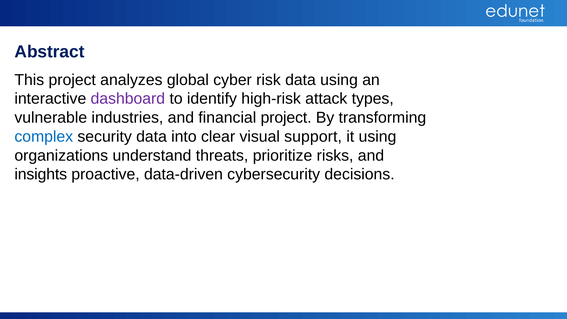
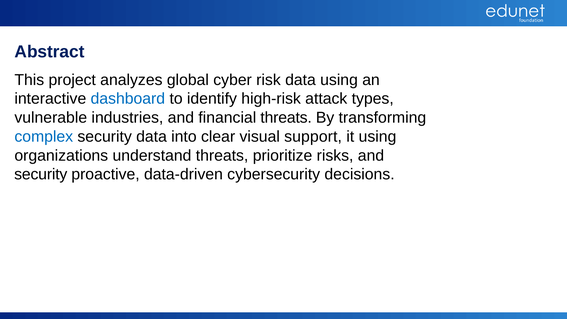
dashboard colour: purple -> blue
financial project: project -> threats
insights at (41, 174): insights -> security
